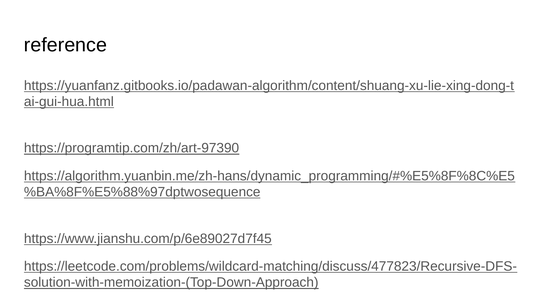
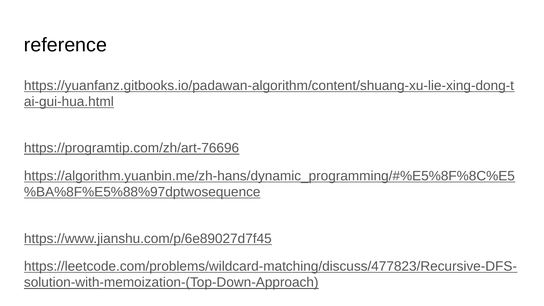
https://programtip.com/zh/art-97390: https://programtip.com/zh/art-97390 -> https://programtip.com/zh/art-76696
